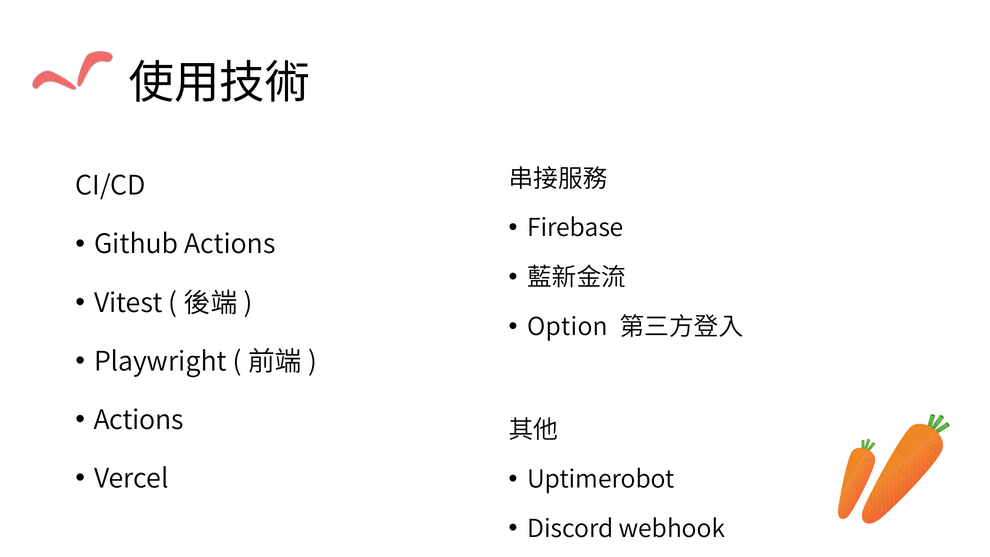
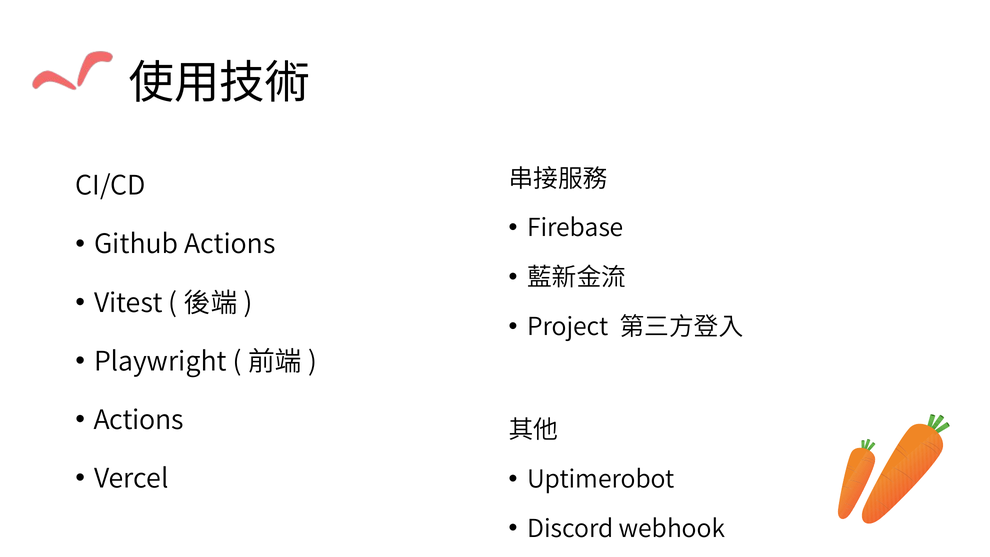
Option: Option -> Project
